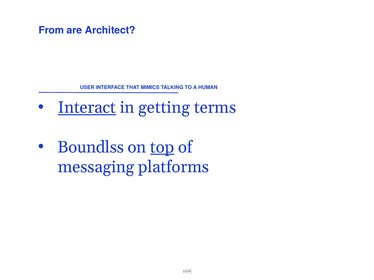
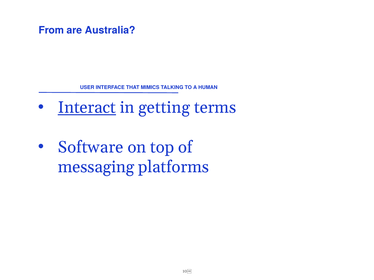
Architect: Architect -> Australia
Boundlss: Boundlss -> Software
top underline: present -> none
